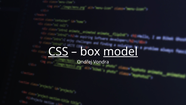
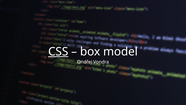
model underline: present -> none
